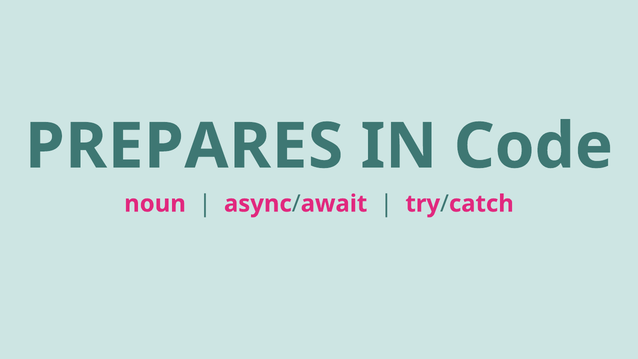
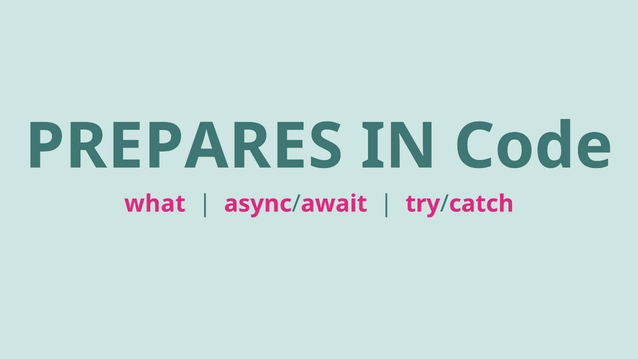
noun: noun -> what
